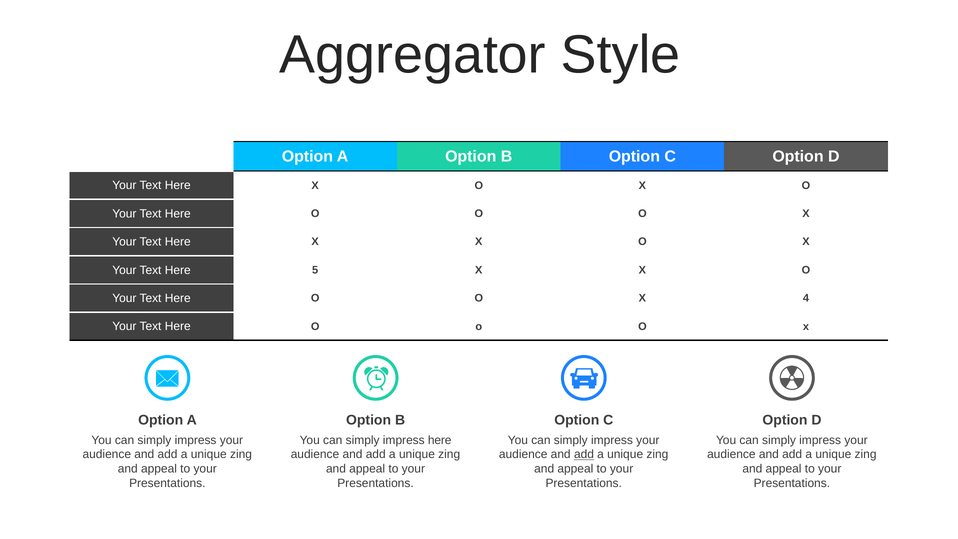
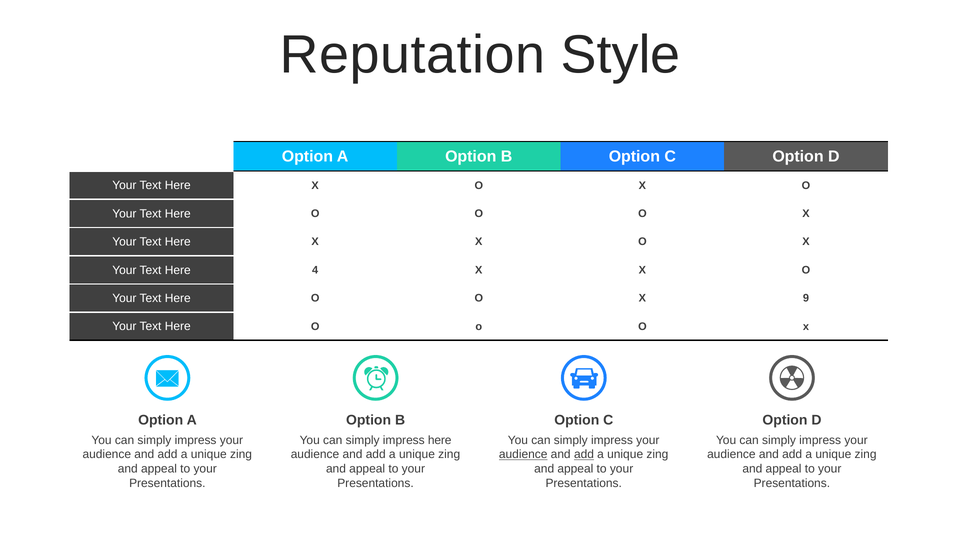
Aggregator: Aggregator -> Reputation
5: 5 -> 4
4: 4 -> 9
audience at (523, 454) underline: none -> present
